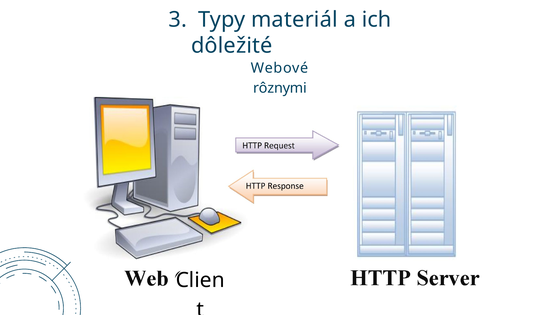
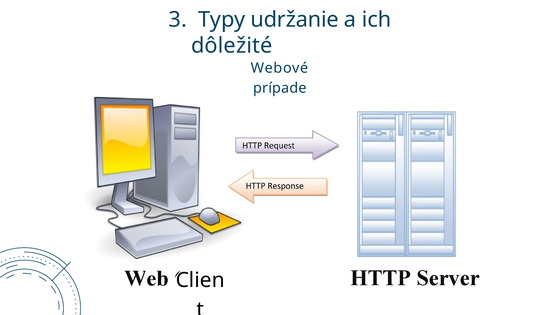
materiál: materiál -> udržanie
rôznymi: rôznymi -> prípade
